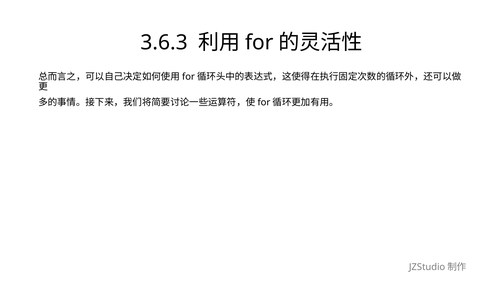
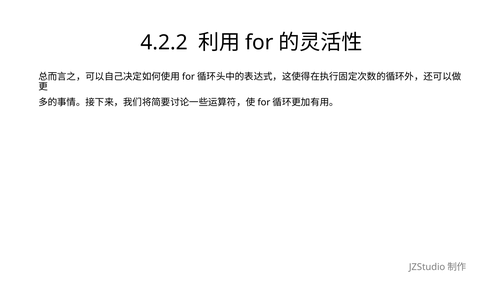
3.6.3: 3.6.3 -> 4.2.2
